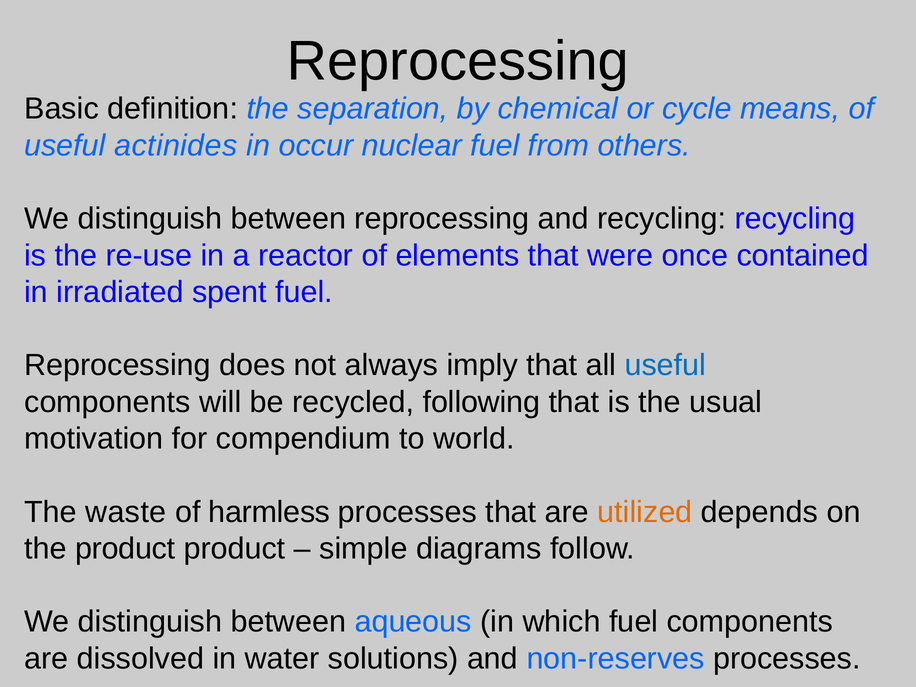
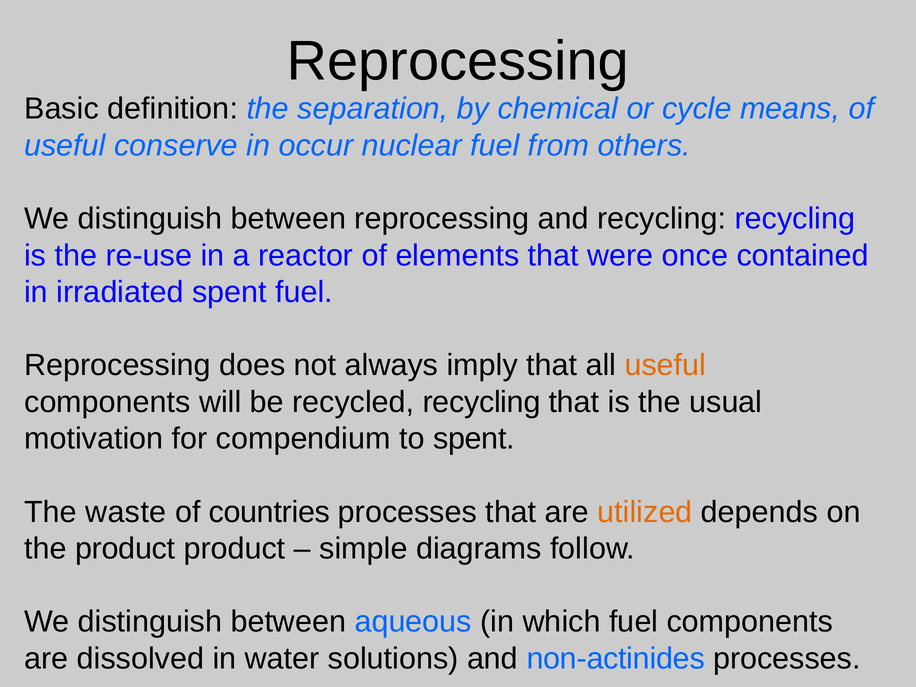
actinides: actinides -> conserve
useful at (665, 365) colour: blue -> orange
recycled following: following -> recycling
to world: world -> spent
harmless: harmless -> countries
non-reserves: non-reserves -> non-actinides
